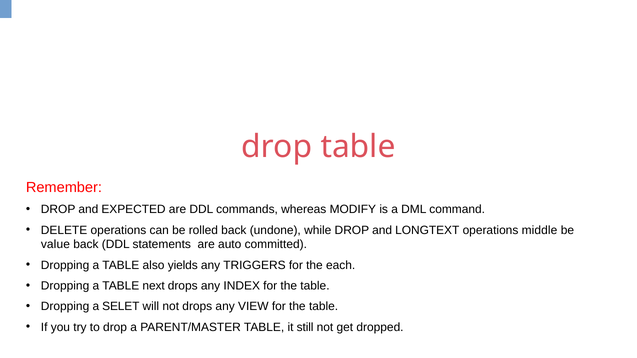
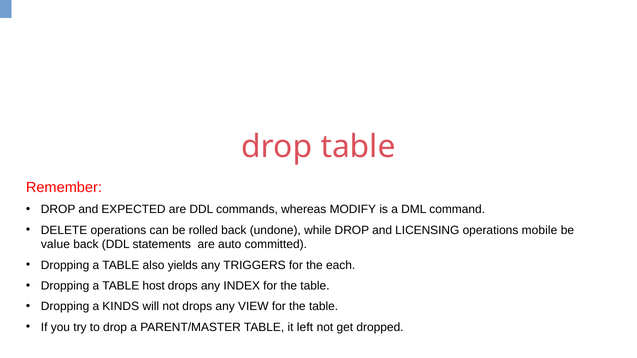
LONGTEXT: LONGTEXT -> LICENSING
middle: middle -> mobile
next: next -> host
SELET: SELET -> KINDS
still: still -> left
